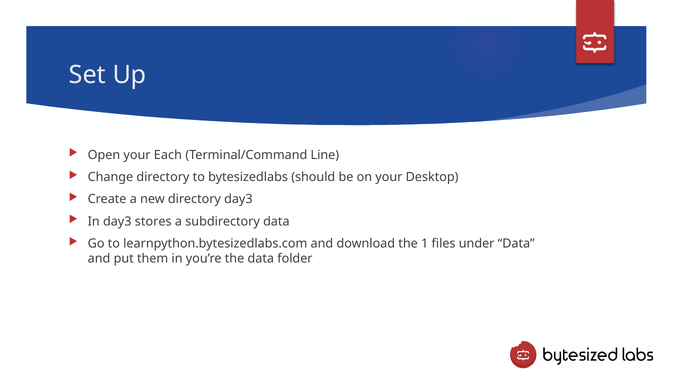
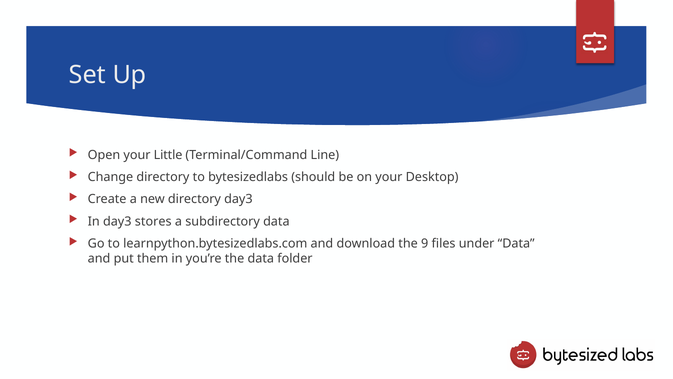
Each: Each -> Little
1: 1 -> 9
